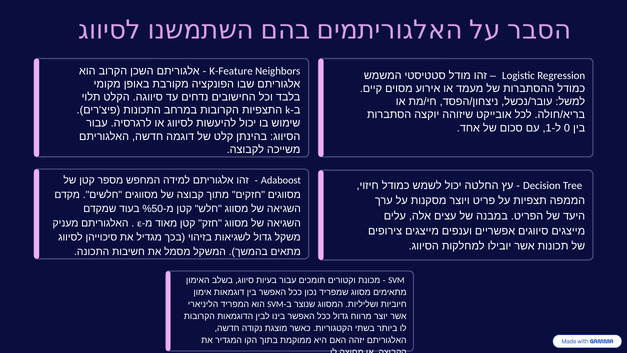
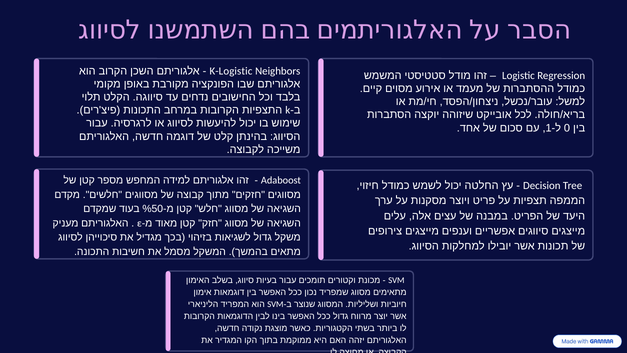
K-Feature: K-Feature -> K-Logistic
